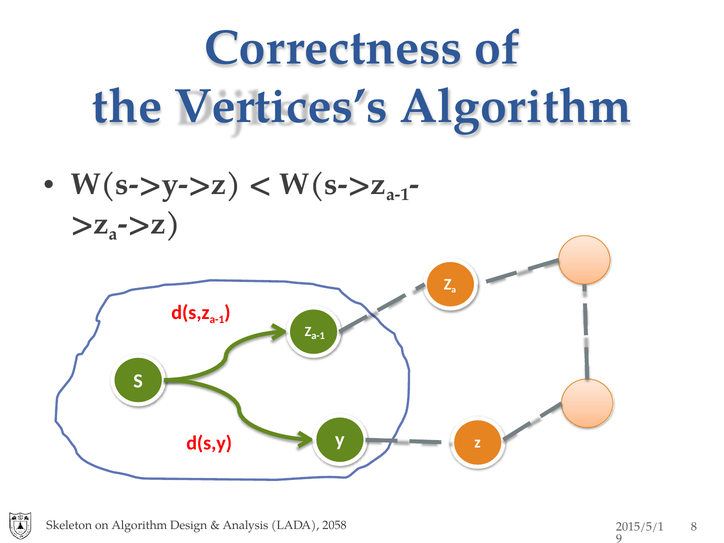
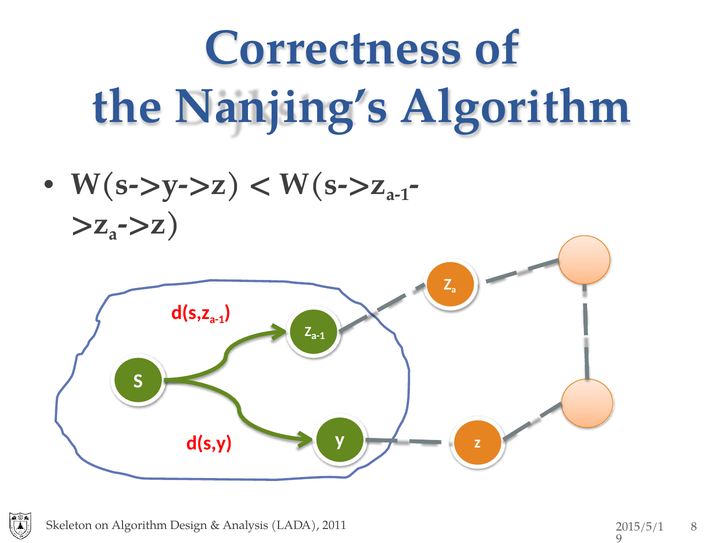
Vertices’s: Vertices’s -> Nanjing’s
2058: 2058 -> 2011
